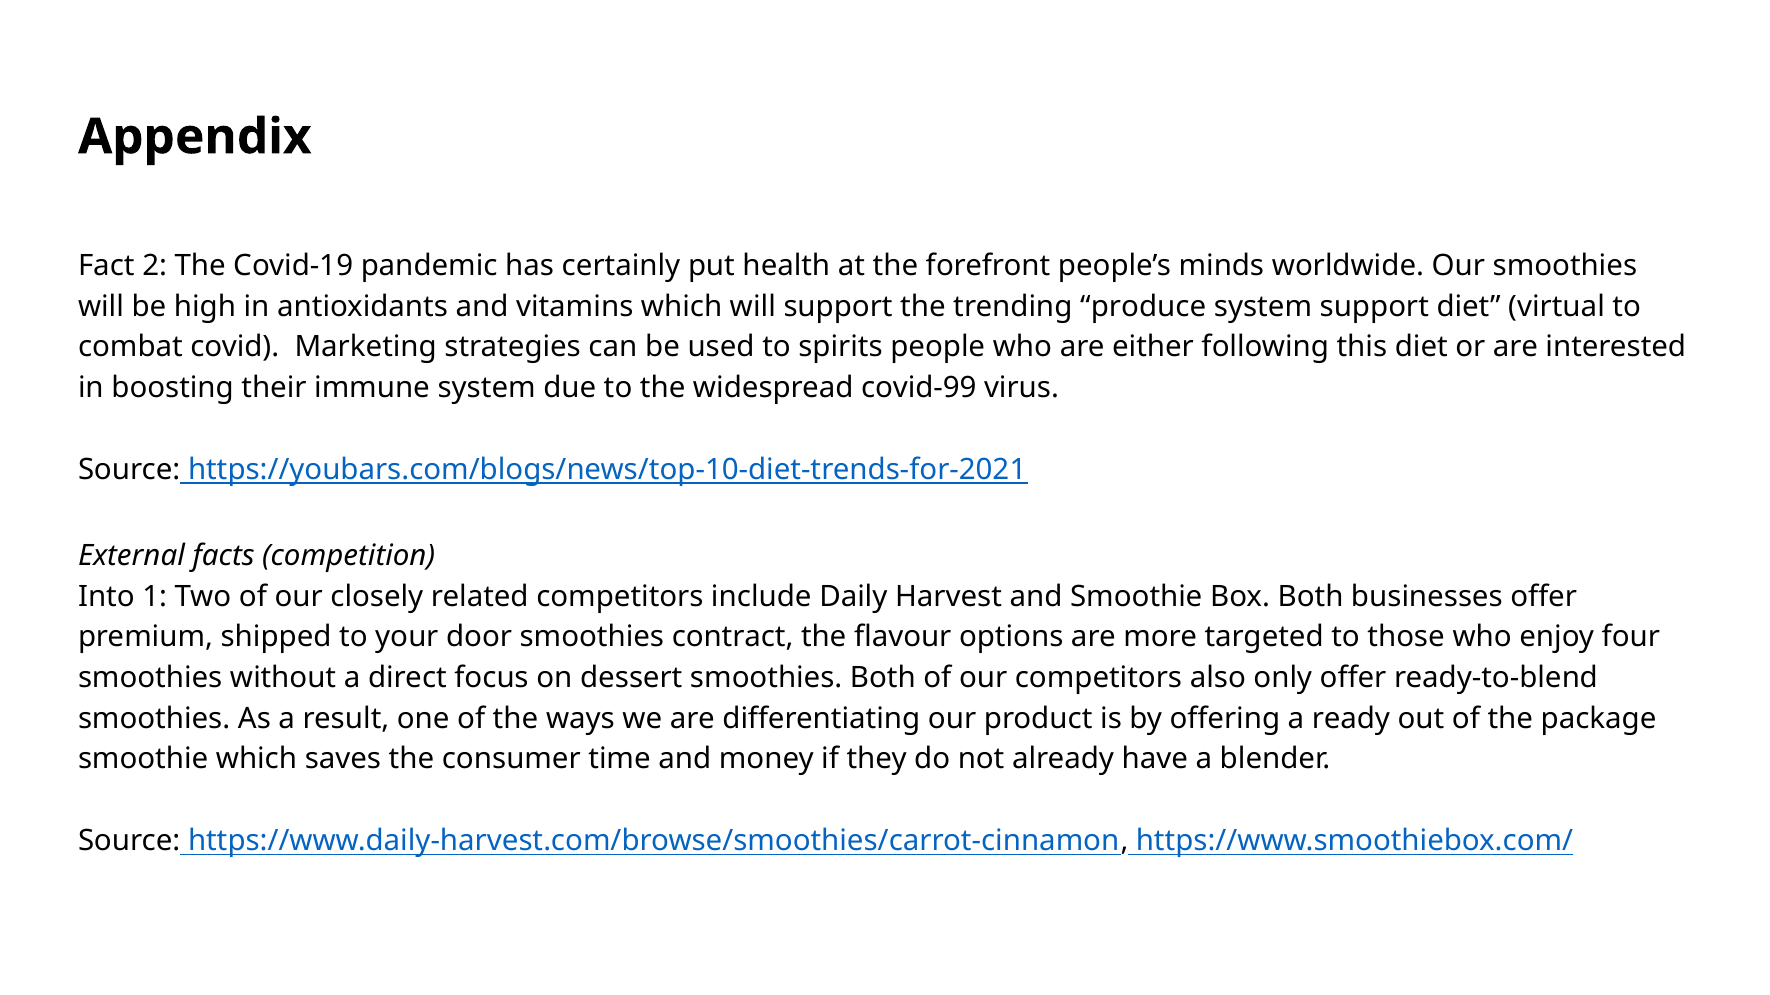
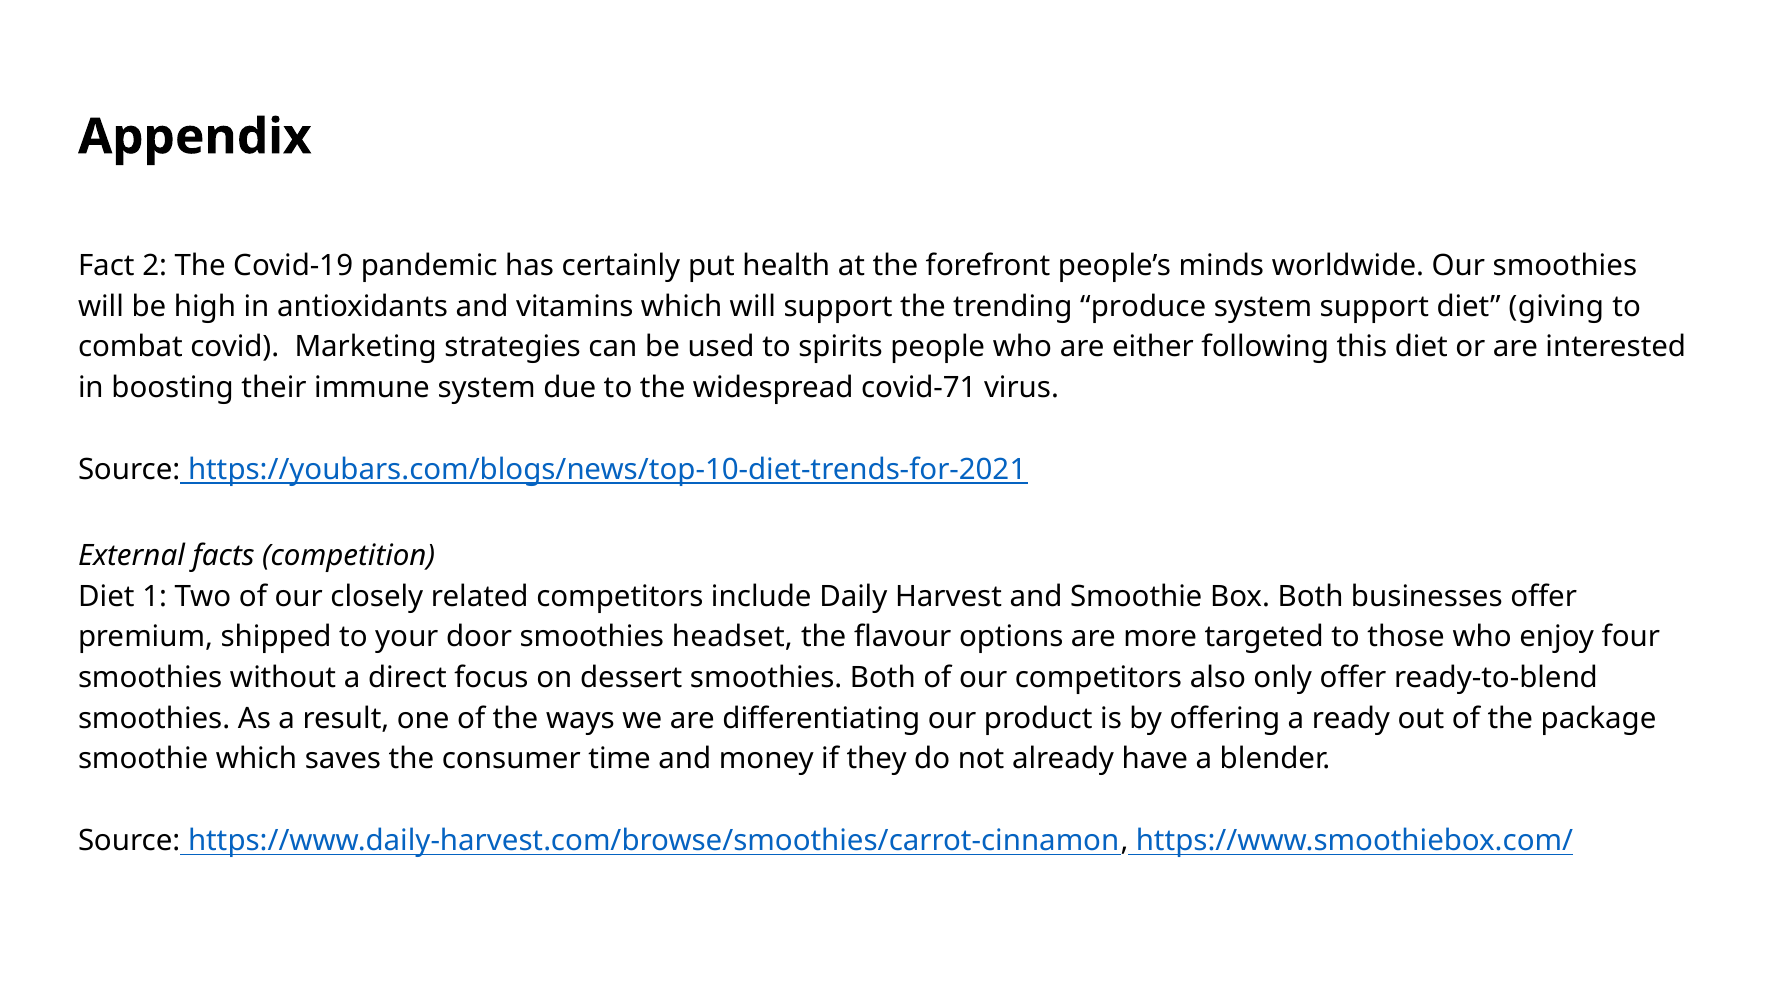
virtual: virtual -> giving
covid-99: covid-99 -> covid-71
Into at (106, 597): Into -> Diet
contract: contract -> headset
